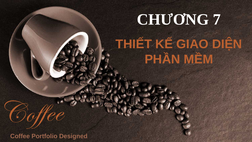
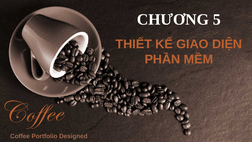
7: 7 -> 5
